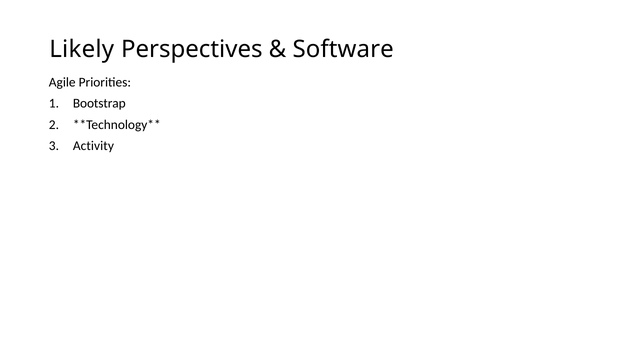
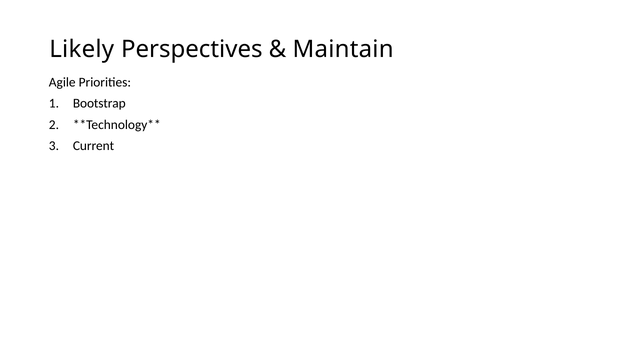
Software: Software -> Maintain
Activity: Activity -> Current
